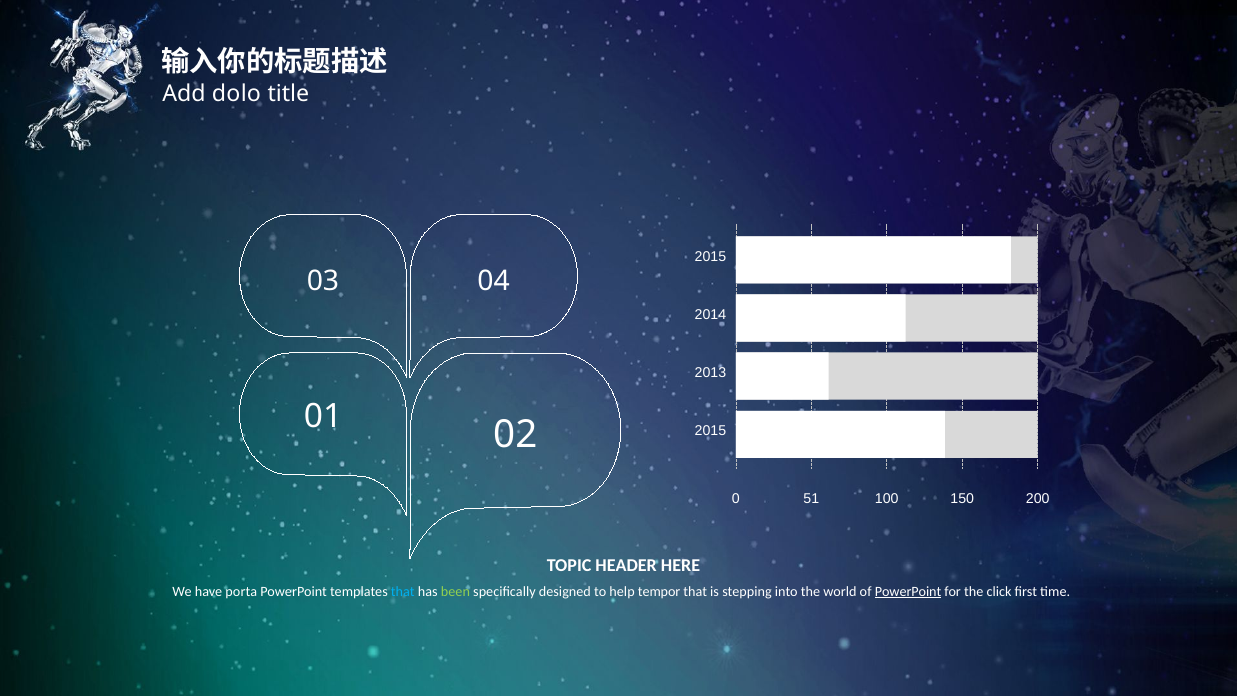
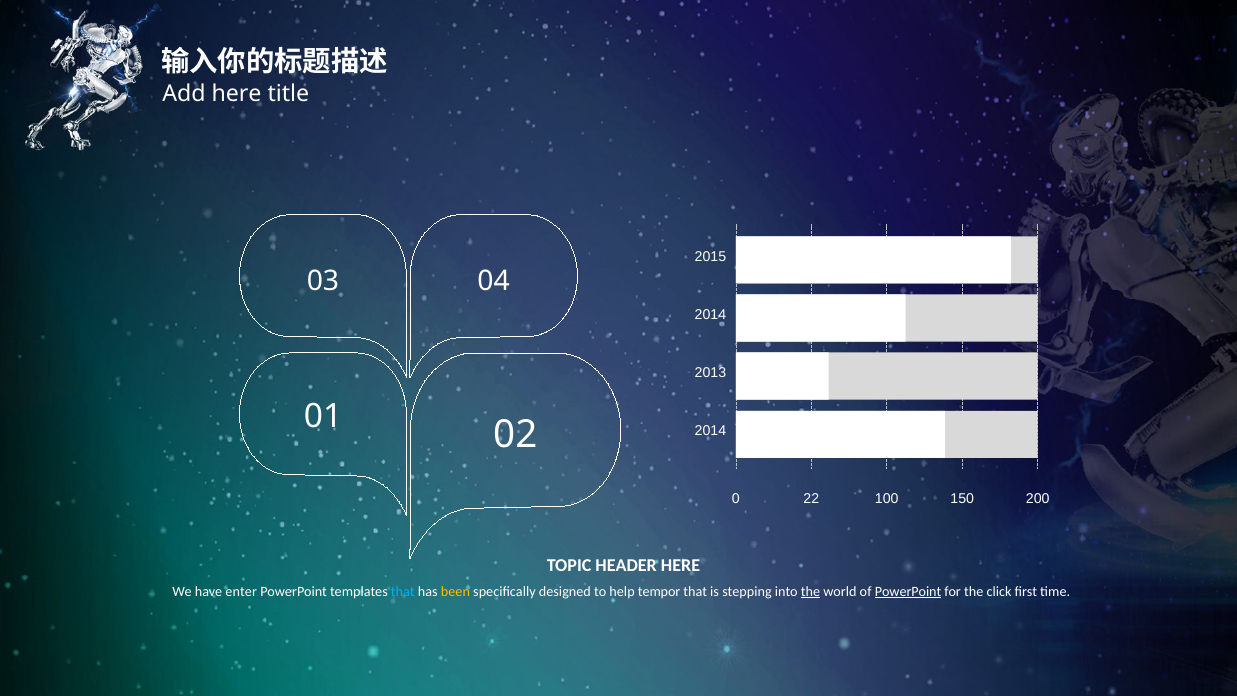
Add dolo: dolo -> here
2015 at (710, 431): 2015 -> 2014
51: 51 -> 22
porta: porta -> enter
been colour: light green -> yellow
the at (810, 591) underline: none -> present
